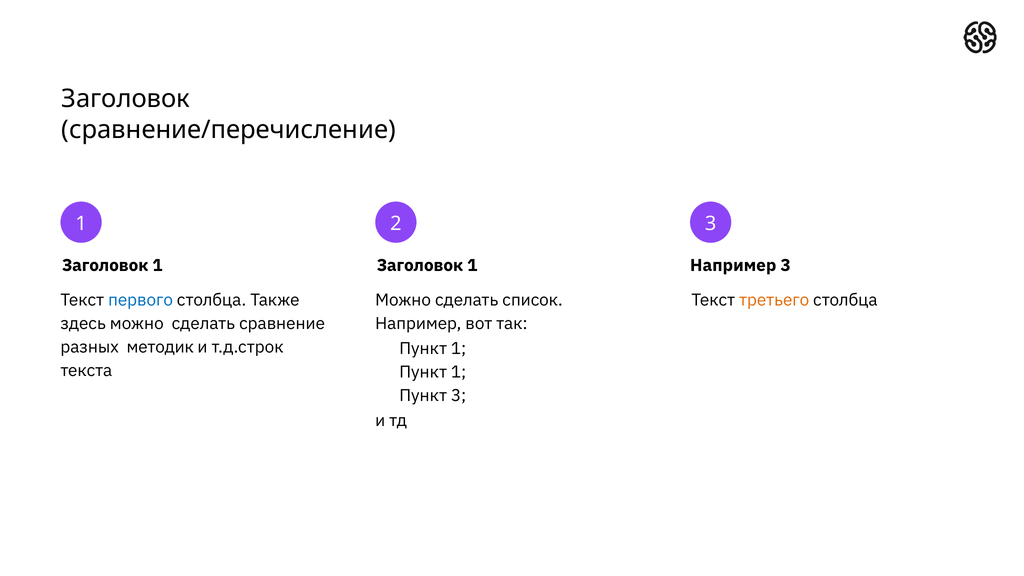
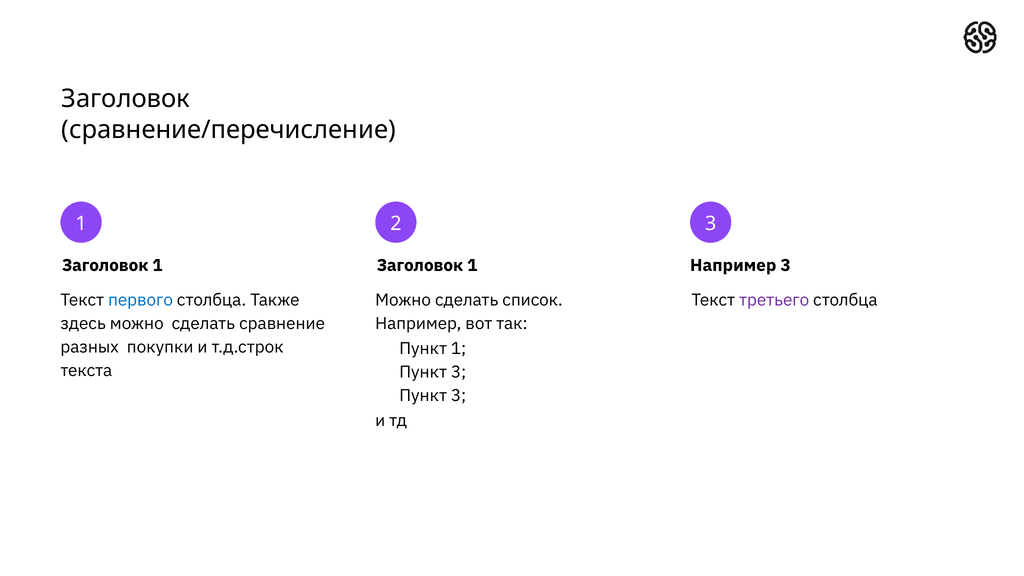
третьего colour: orange -> purple
методик: методик -> покупки
1 at (459, 372): 1 -> 3
